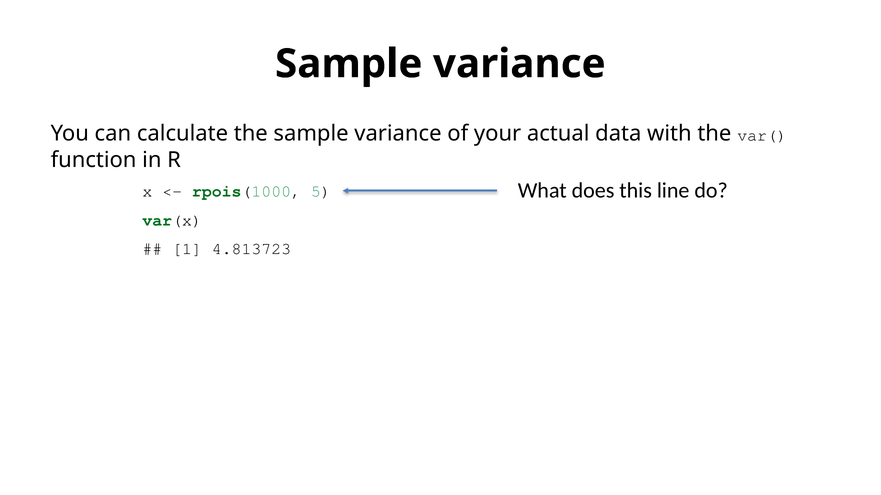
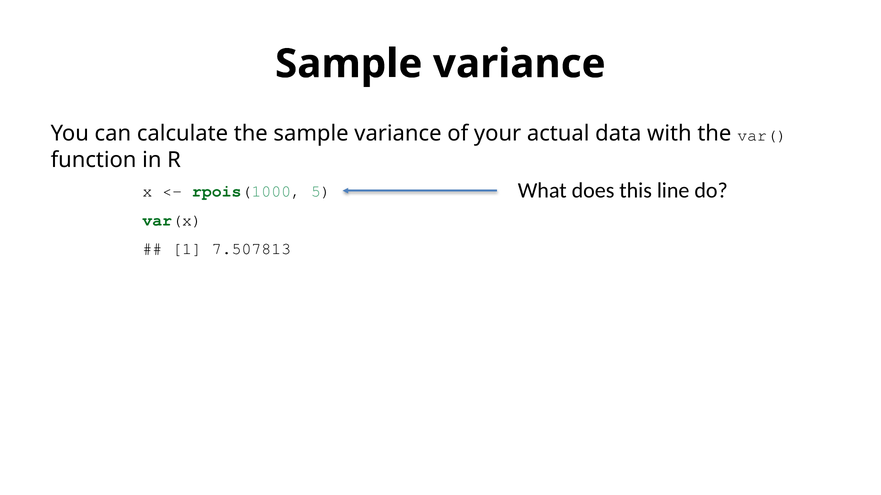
4.813723: 4.813723 -> 7.507813
